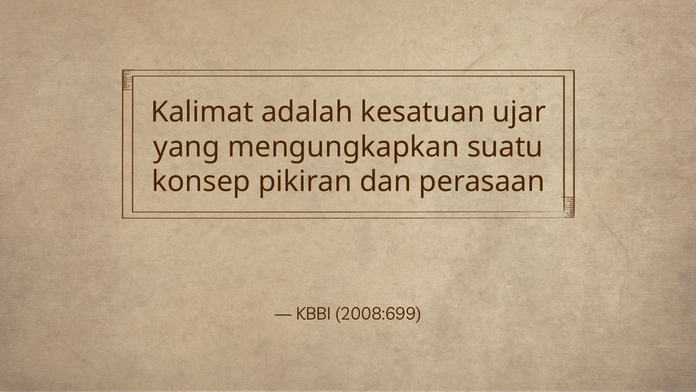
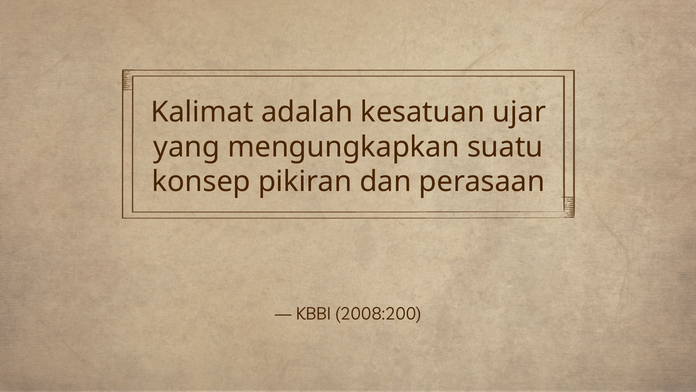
2008:699: 2008:699 -> 2008:200
